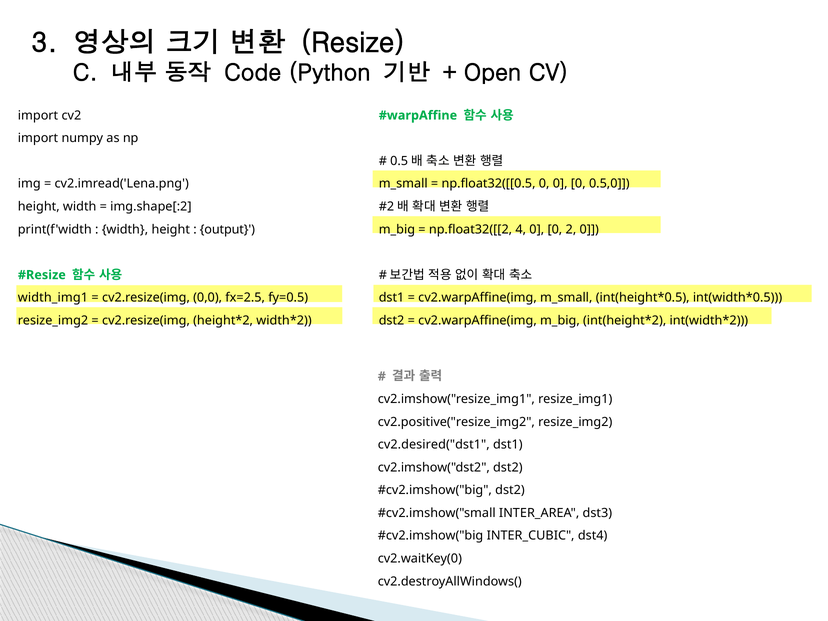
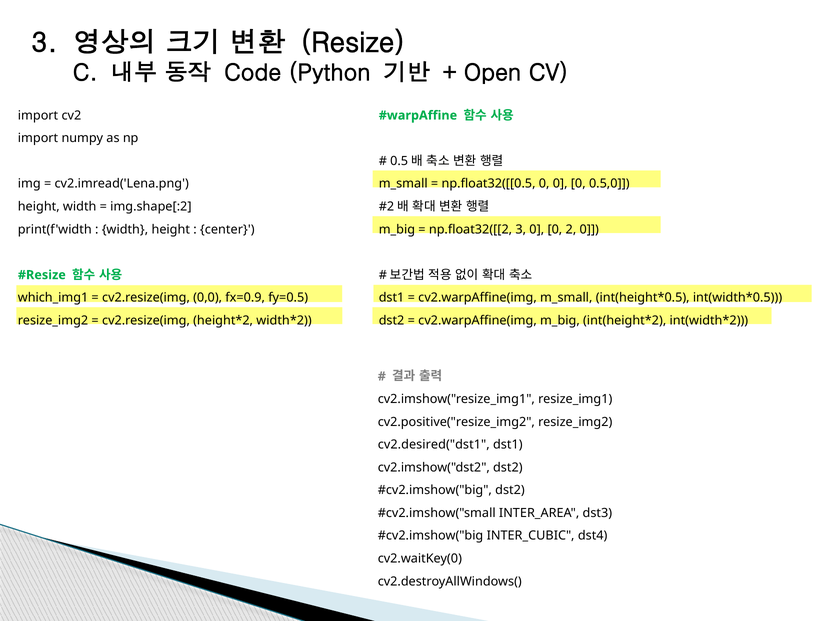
output: output -> center
np.float32([[2 4: 4 -> 3
width_img1: width_img1 -> which_img1
fx=2.5: fx=2.5 -> fx=0.9
